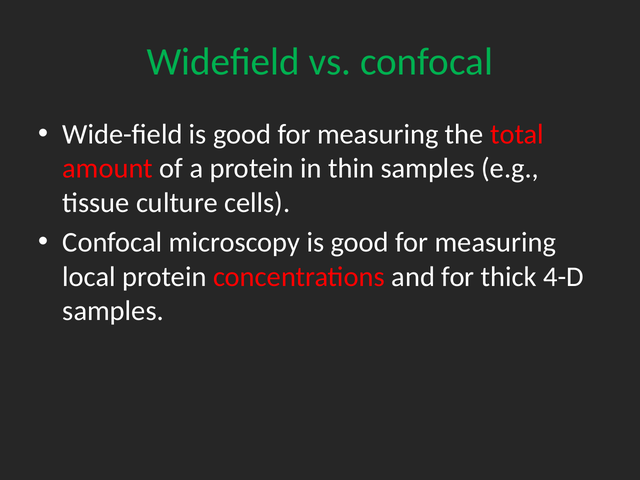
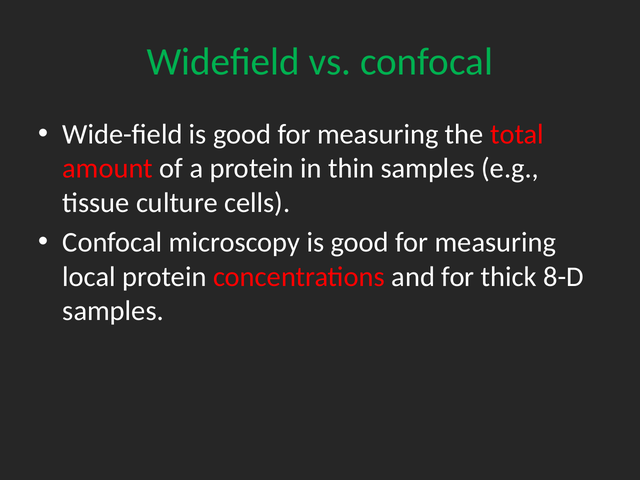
4-D: 4-D -> 8-D
